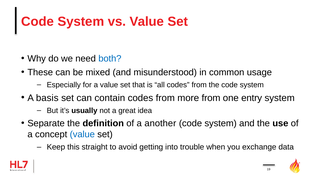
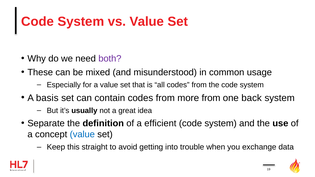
both colour: blue -> purple
entry: entry -> back
another: another -> efficient
